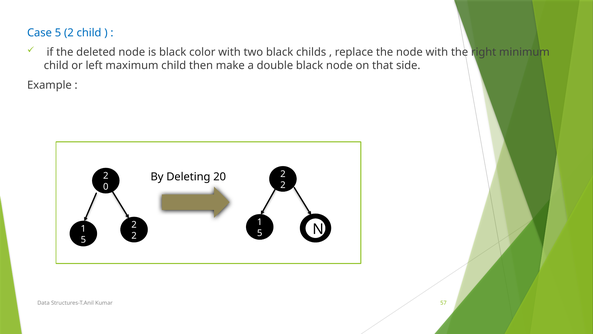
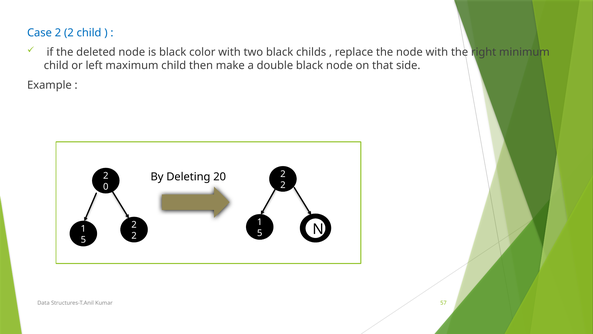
Case 5: 5 -> 2
